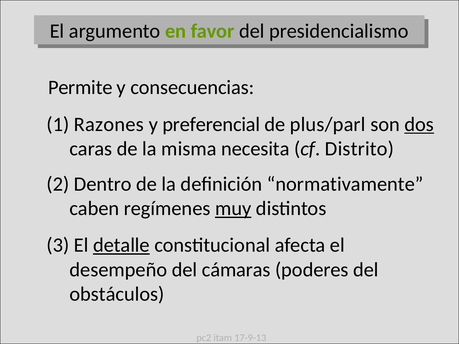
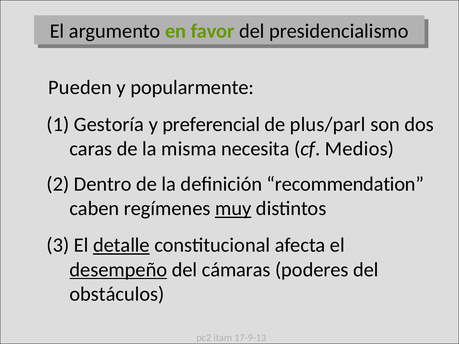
Permite: Permite -> Pueden
consecuencias: consecuencias -> popularmente
Razones: Razones -> Gestoría
dos underline: present -> none
Distrito: Distrito -> Medios
normativamente: normativamente -> recommendation
desempeño underline: none -> present
